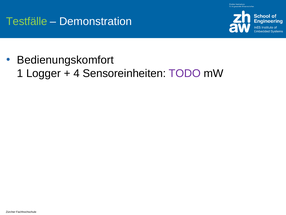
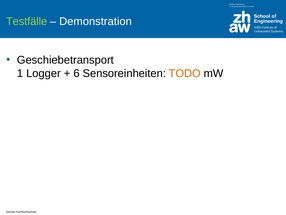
Bedienungskomfort: Bedienungskomfort -> Geschiebetransport
4: 4 -> 6
TODO colour: purple -> orange
